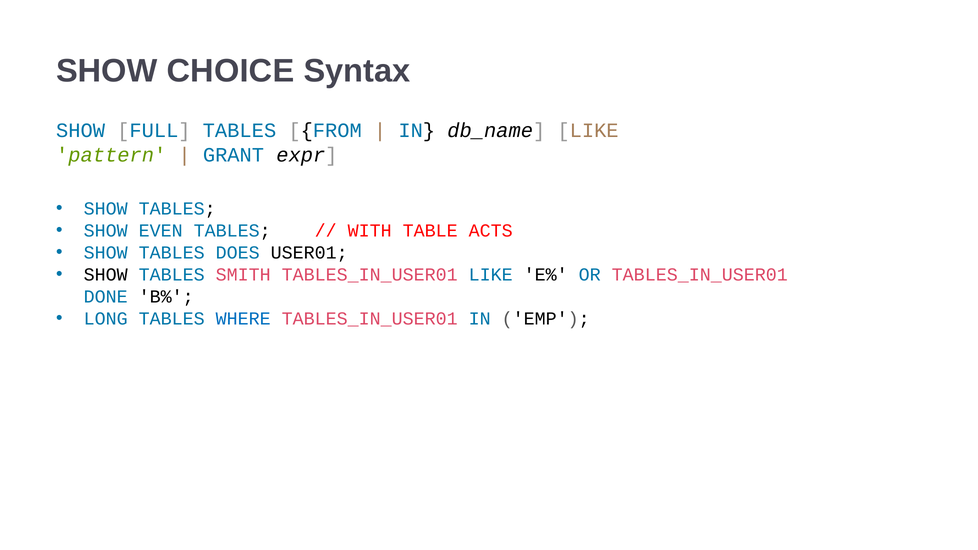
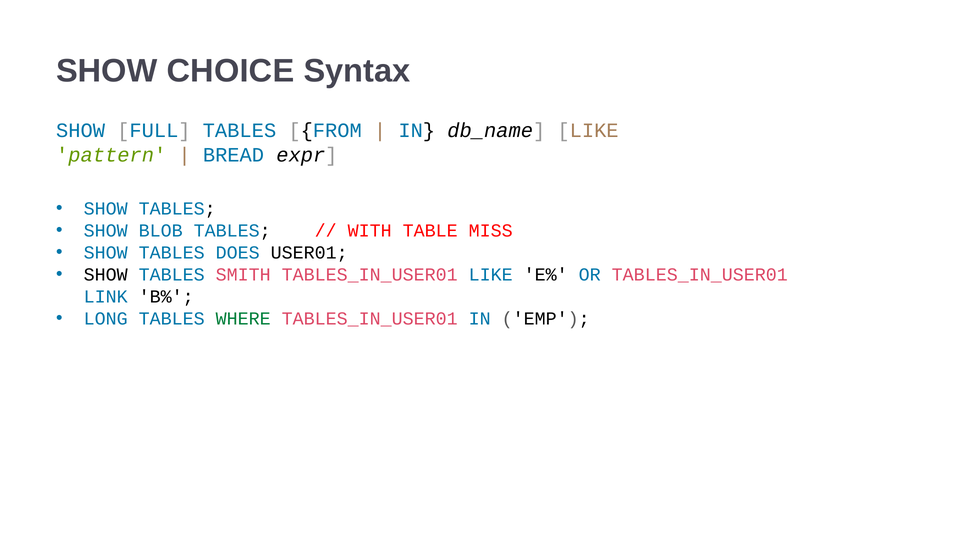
GRANT: GRANT -> BREAD
EVEN: EVEN -> BLOB
ACTS: ACTS -> MISS
DONE: DONE -> LINK
WHERE colour: blue -> green
